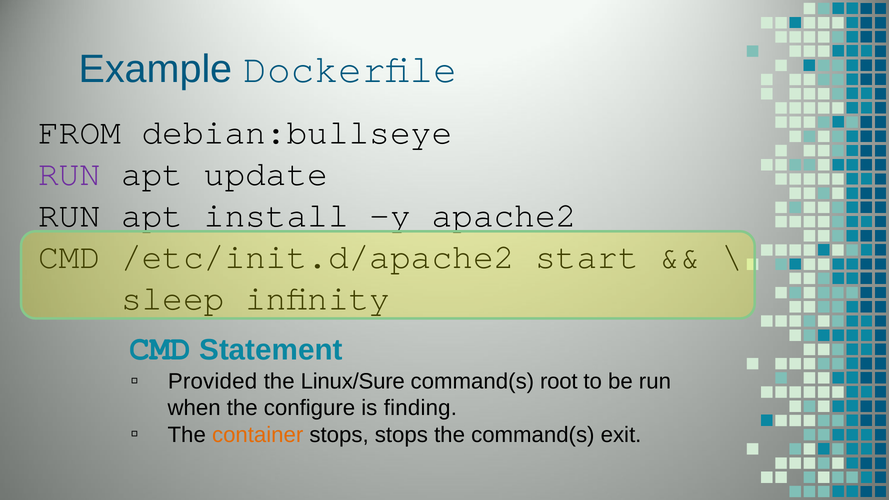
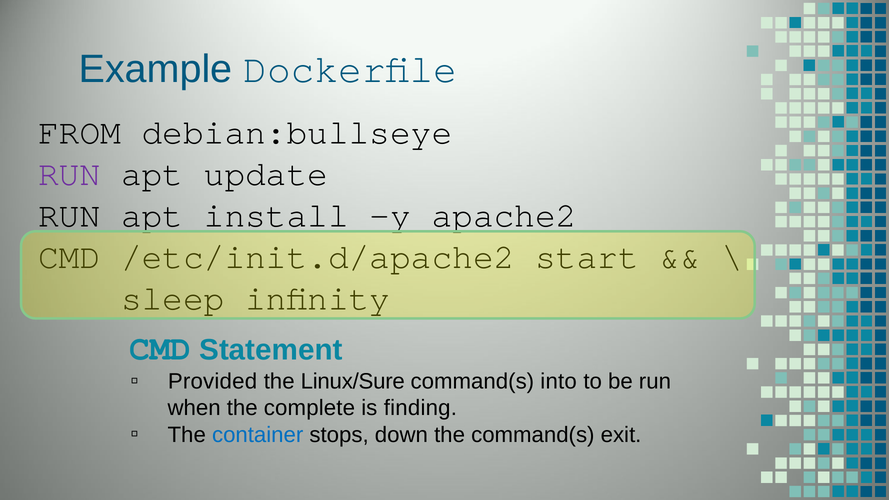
root: root -> into
configure: configure -> complete
container colour: orange -> blue
stops stops: stops -> down
